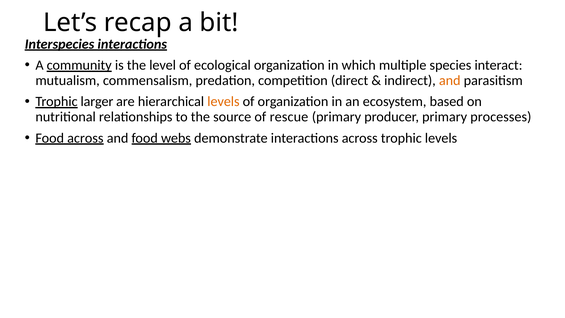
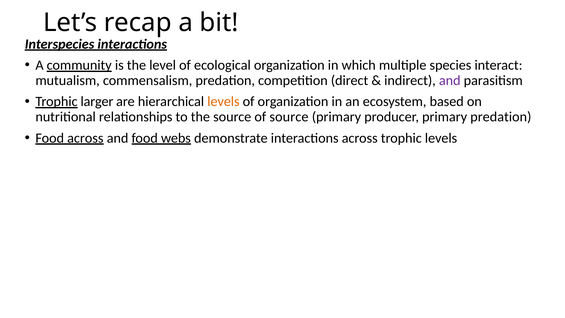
and at (450, 80) colour: orange -> purple
of rescue: rescue -> source
primary processes: processes -> predation
